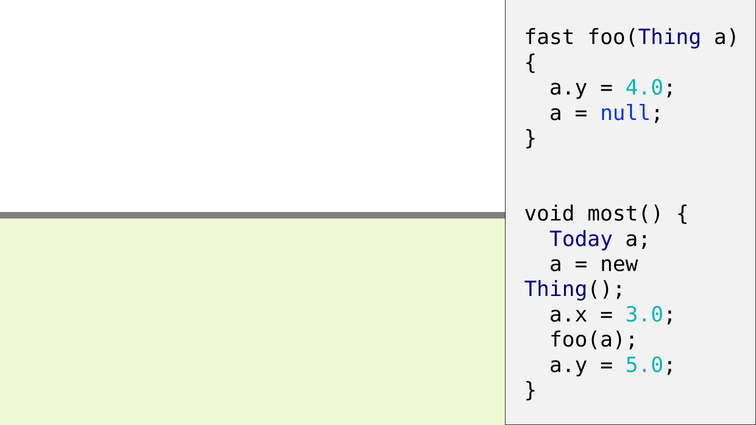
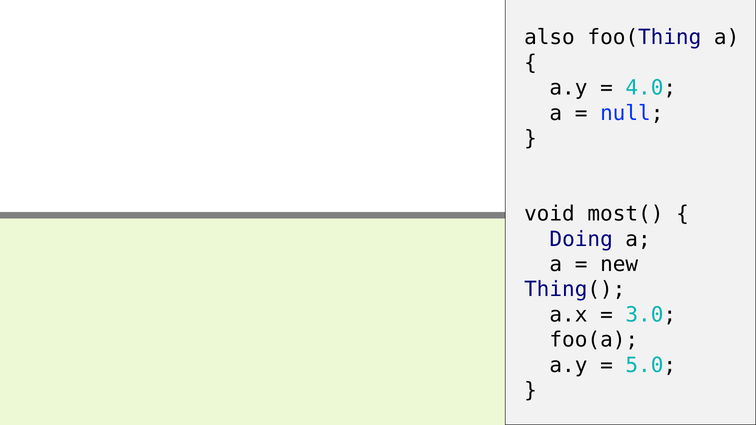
fast: fast -> also
Today: Today -> Doing
